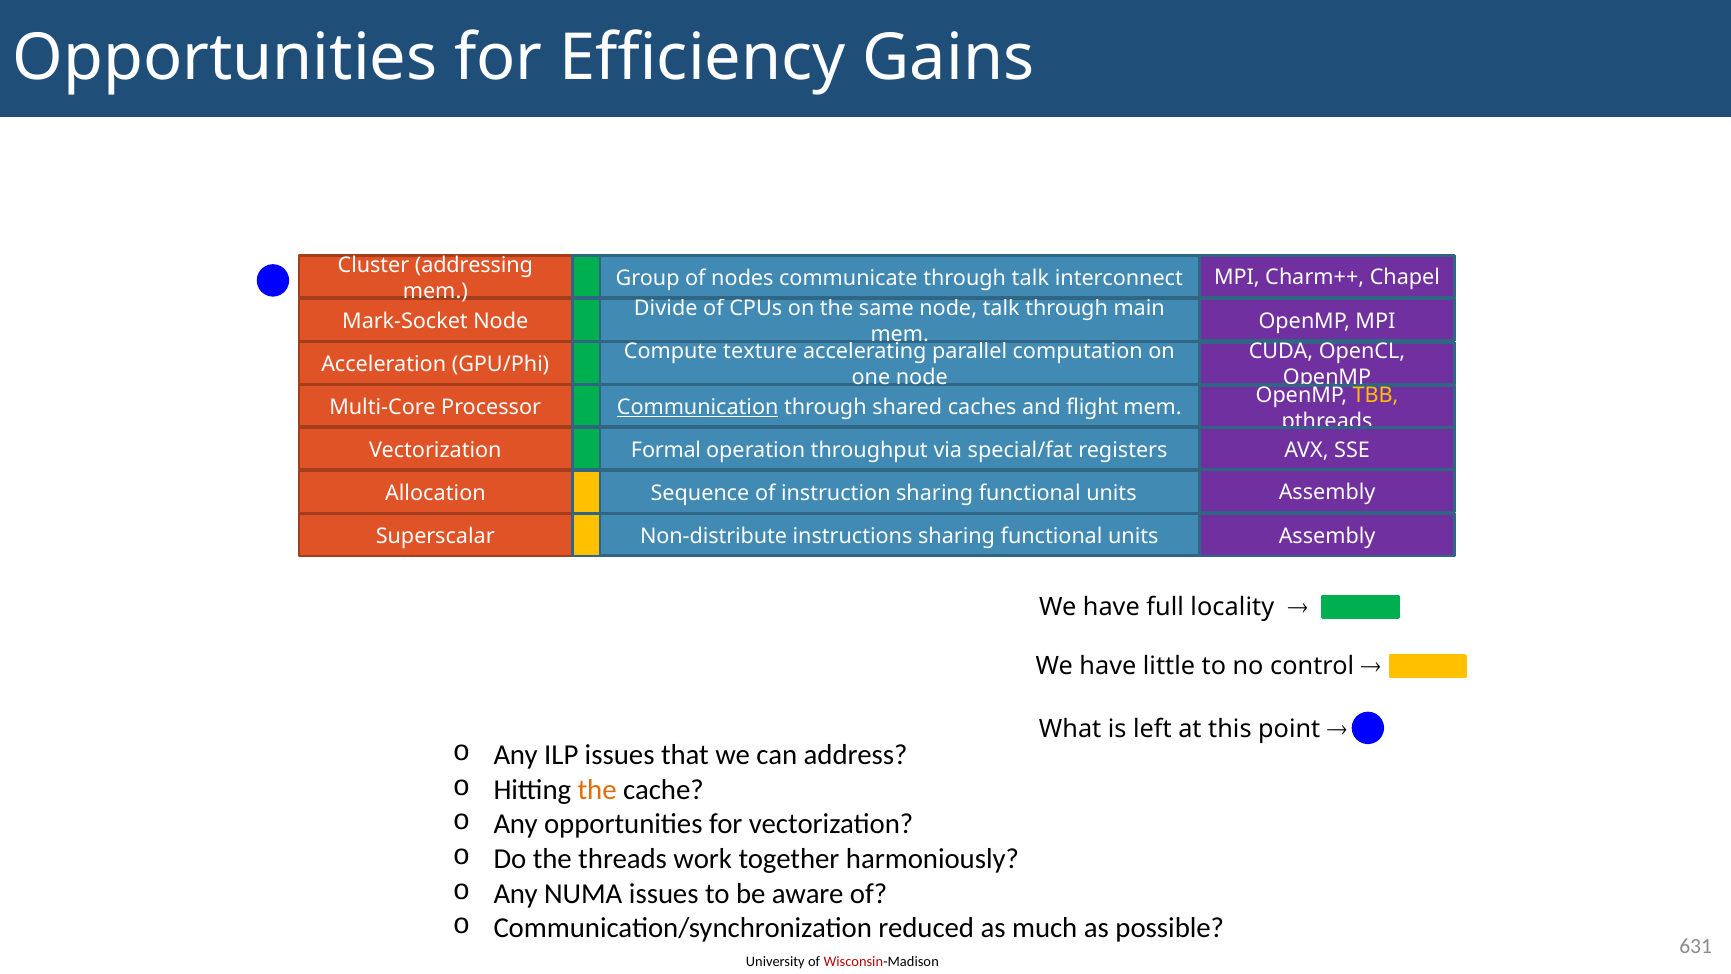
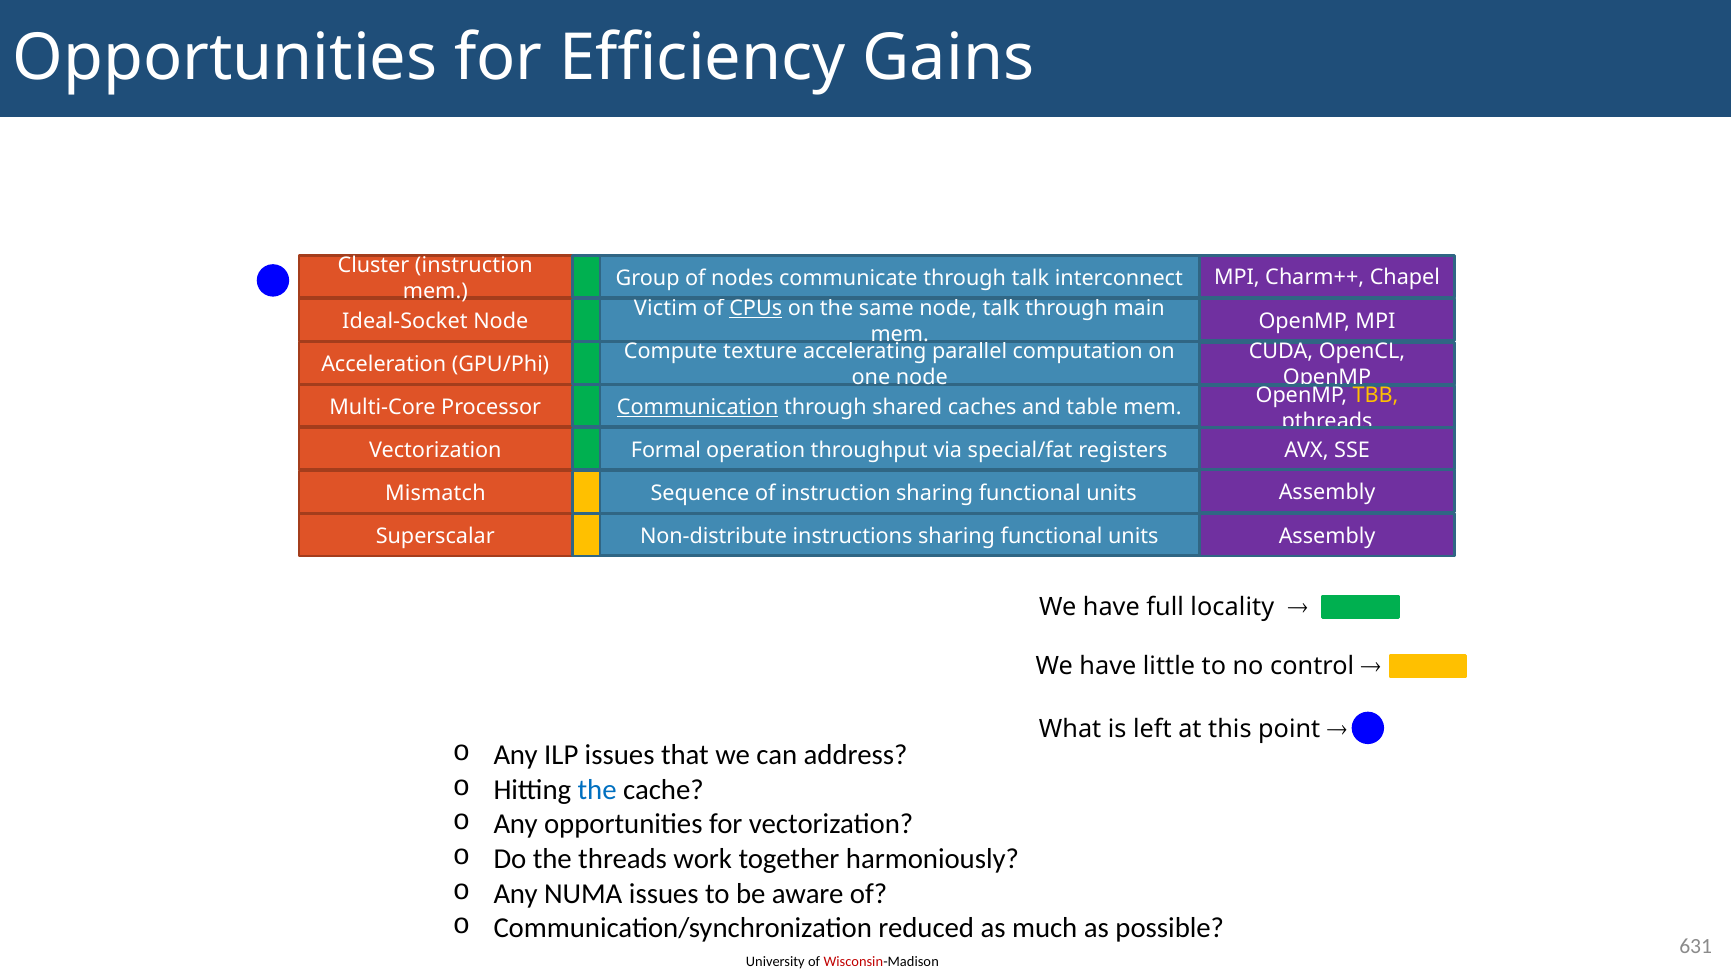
Cluster addressing: addressing -> instruction
Divide: Divide -> Victim
CPUs underline: none -> present
Mark-Socket: Mark-Socket -> Ideal-Socket
flight: flight -> table
Allocation: Allocation -> Mismatch
the at (597, 789) colour: orange -> blue
